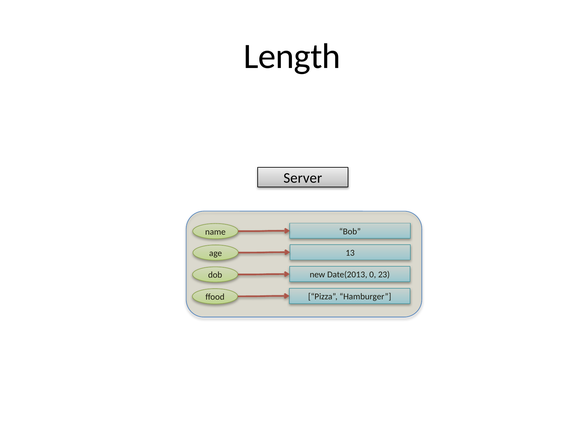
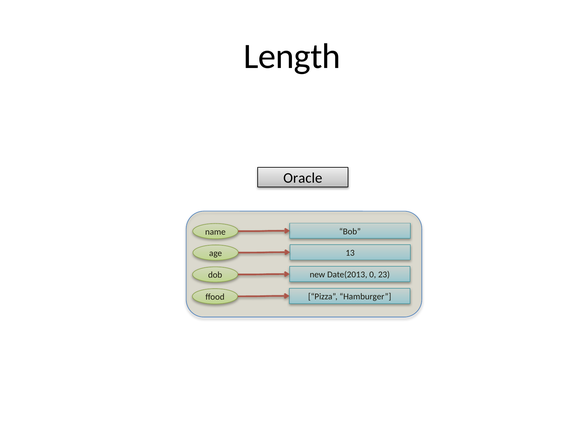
Server: Server -> Oracle
